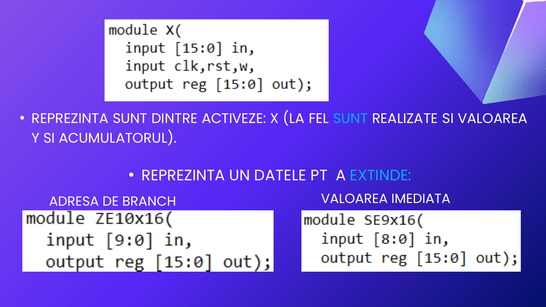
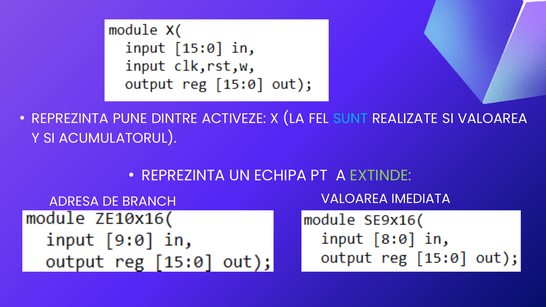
REPREZINTA SUNT: SUNT -> PUNE
DATELE: DATELE -> ECHIPA
EXTINDE colour: light blue -> light green
